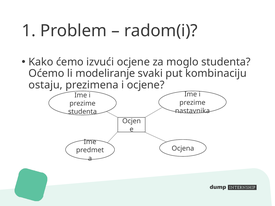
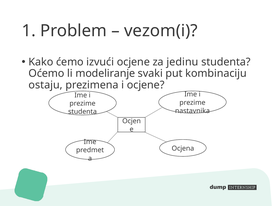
radom(i: radom(i -> vezom(i
moglo: moglo -> jedinu
